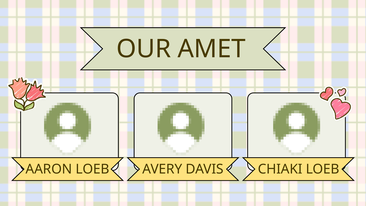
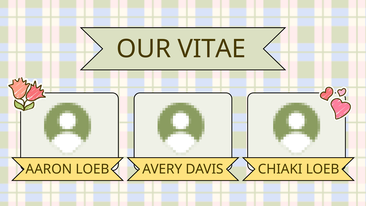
AMET: AMET -> VITAE
